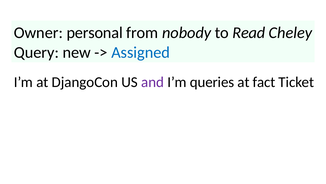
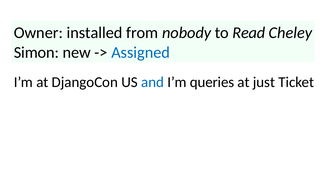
personal: personal -> installed
Query: Query -> Simon
and colour: purple -> blue
fact: fact -> just
